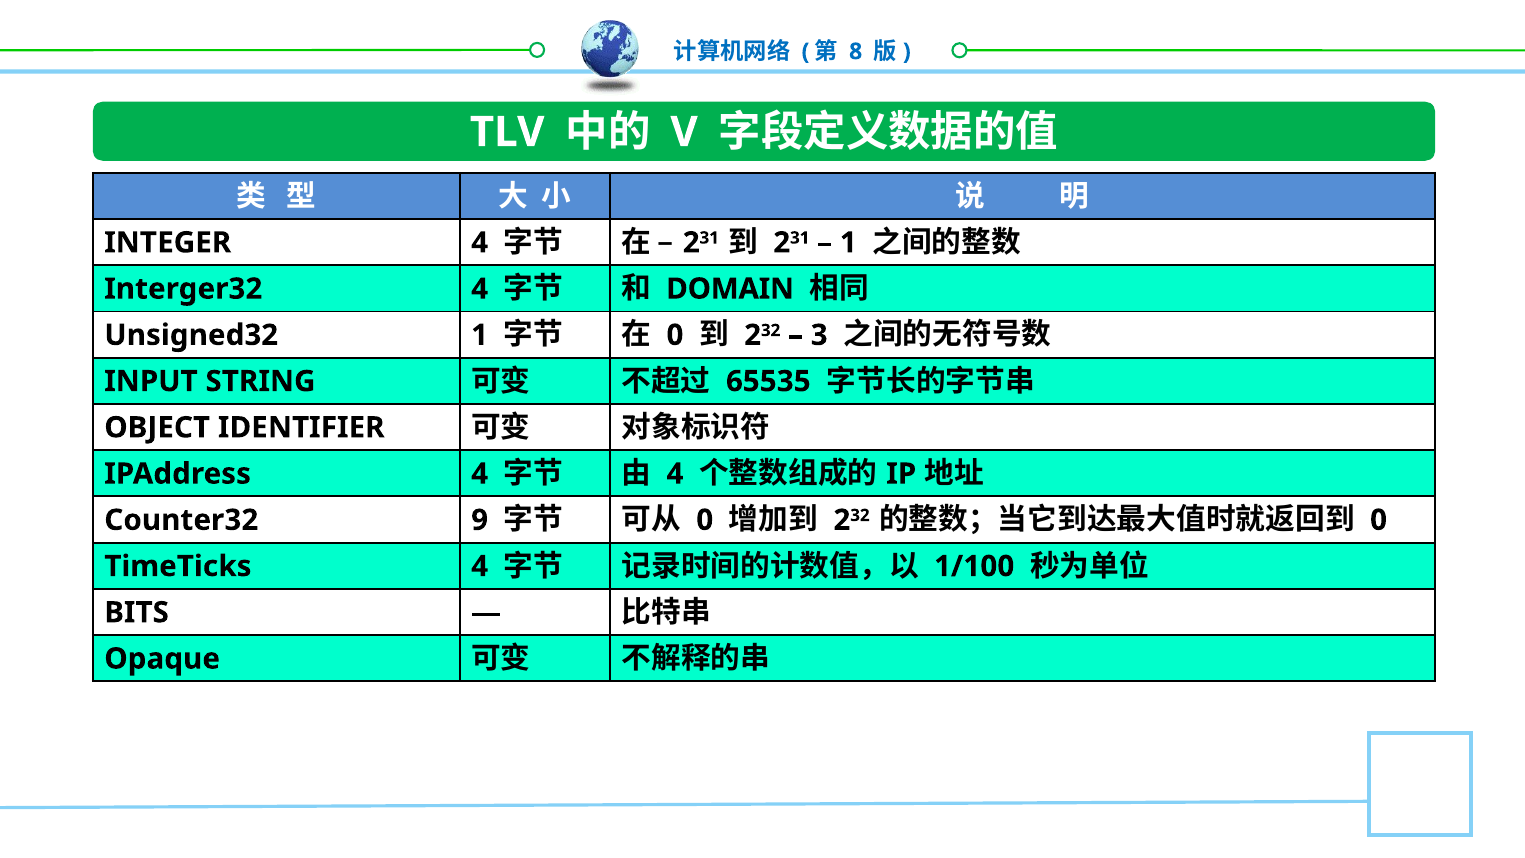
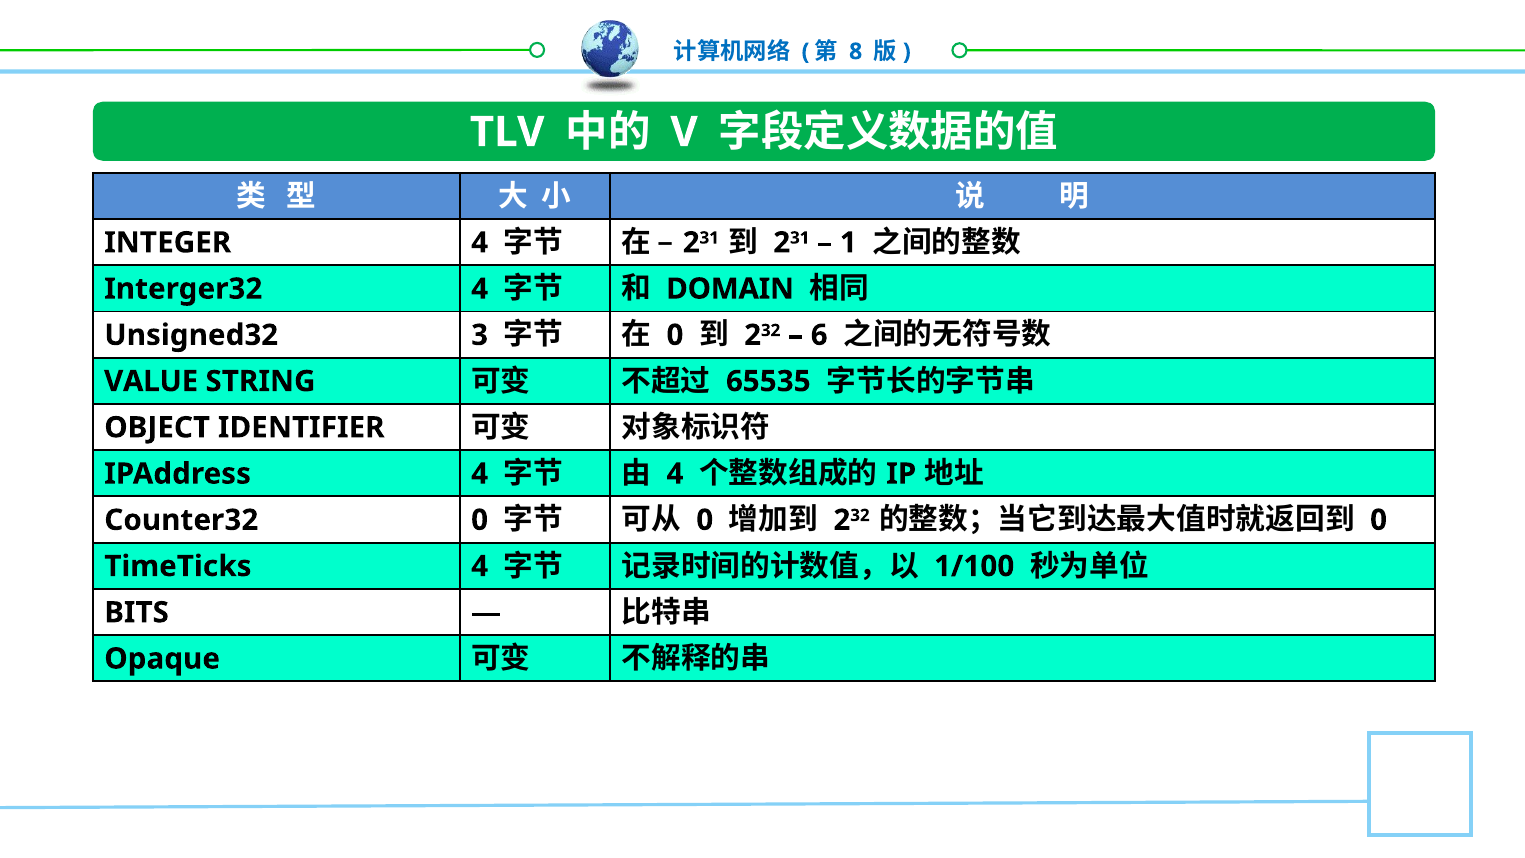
Unsigned32 1: 1 -> 3
3: 3 -> 6
INPUT: INPUT -> VALUE
Counter32 9: 9 -> 0
